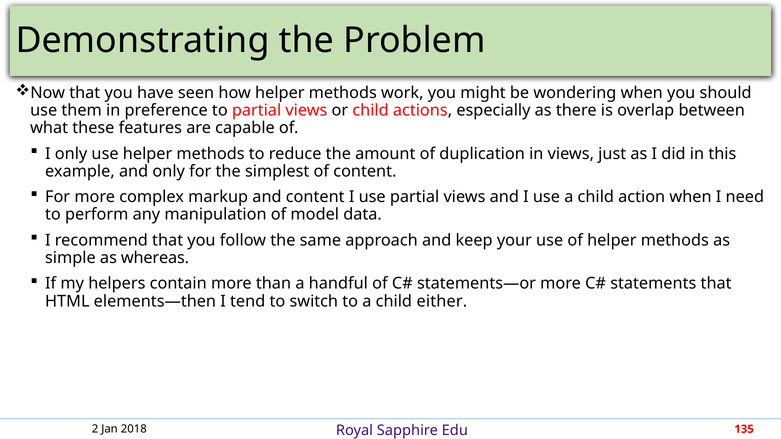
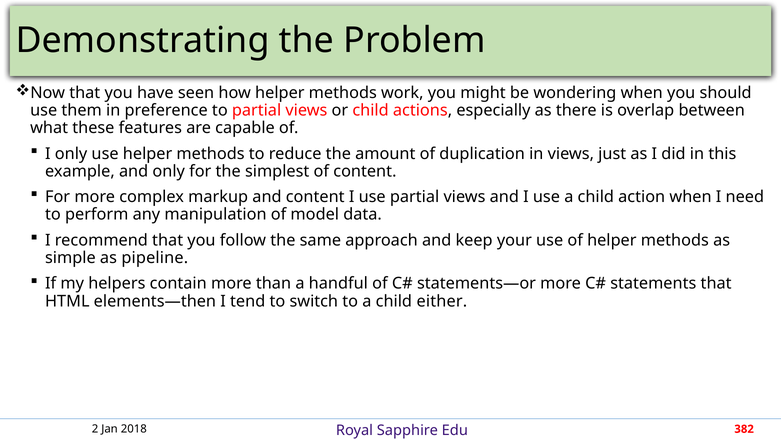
whereas: whereas -> pipeline
135: 135 -> 382
